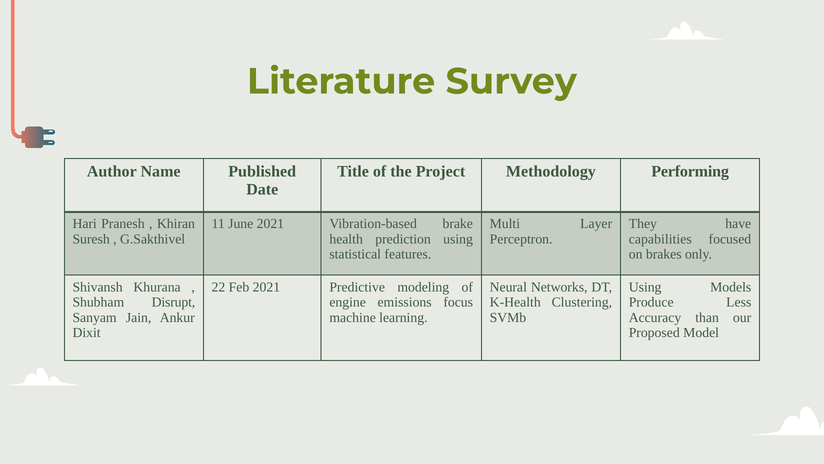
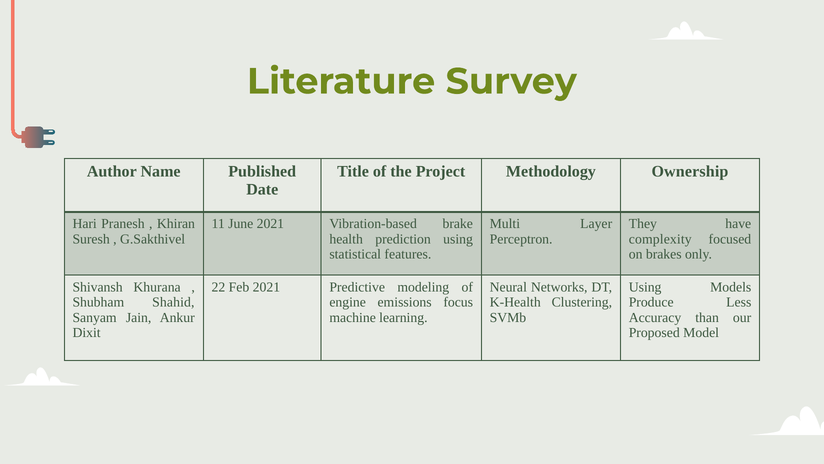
Performing: Performing -> Ownership
capabilities: capabilities -> complexity
Disrupt: Disrupt -> Shahid
